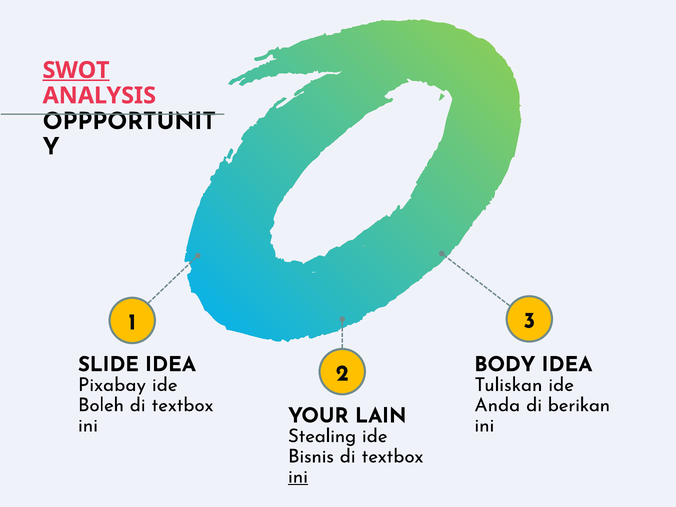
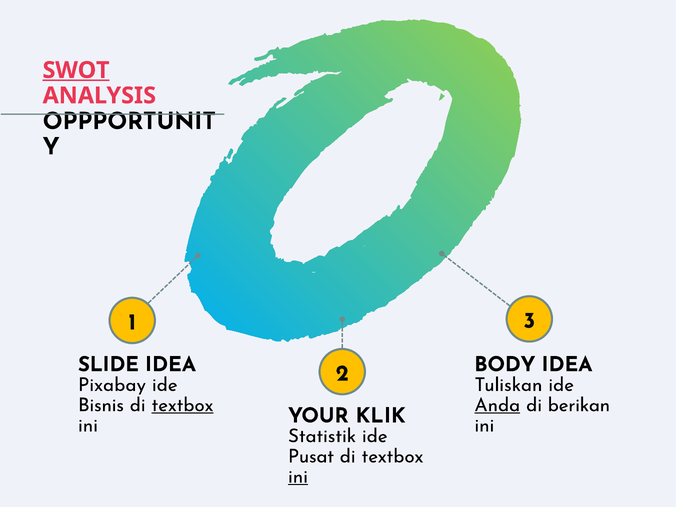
Boleh: Boleh -> Bisnis
textbox at (182, 405) underline: none -> present
Anda underline: none -> present
LAIN: LAIN -> KLIK
Stealing: Stealing -> Statistik
Bisnis: Bisnis -> Pusat
